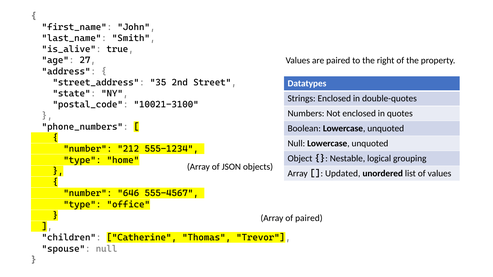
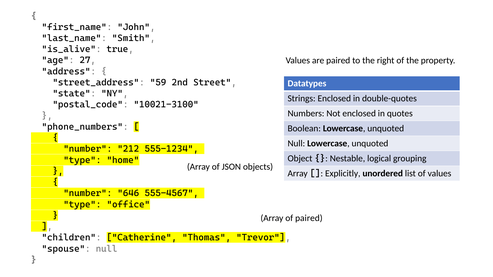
35: 35 -> 59
Updated: Updated -> Explicitly
